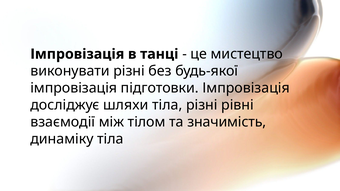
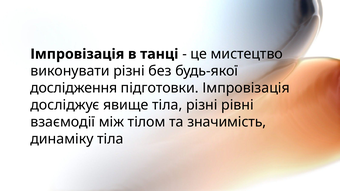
імпровізація at (74, 88): імпровізація -> дослідження
шляхи: шляхи -> явище
